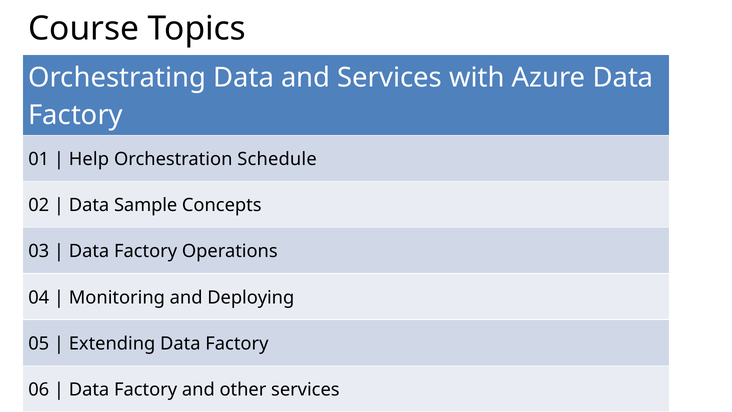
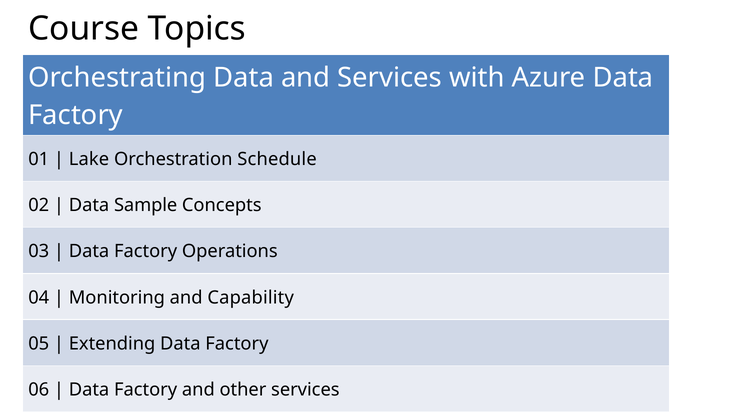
Help: Help -> Lake
Deploying: Deploying -> Capability
